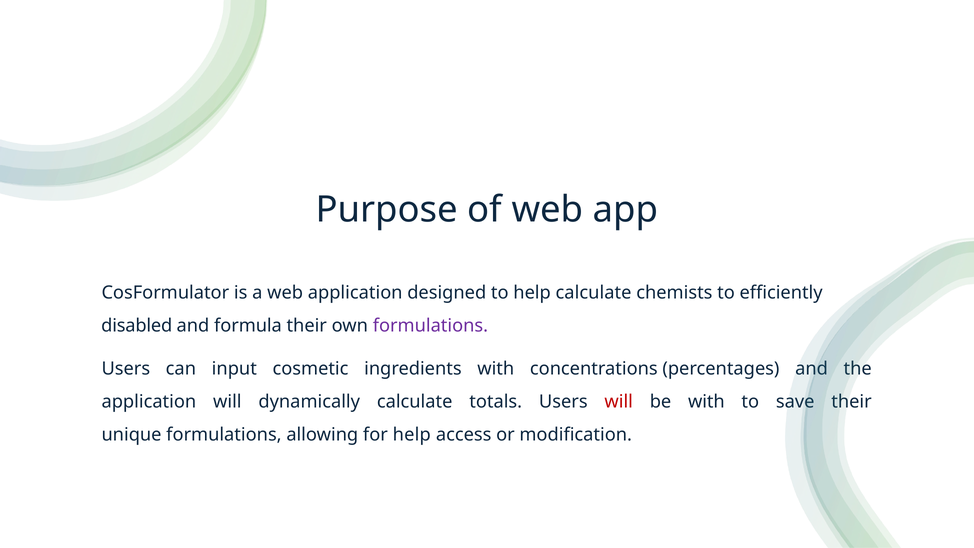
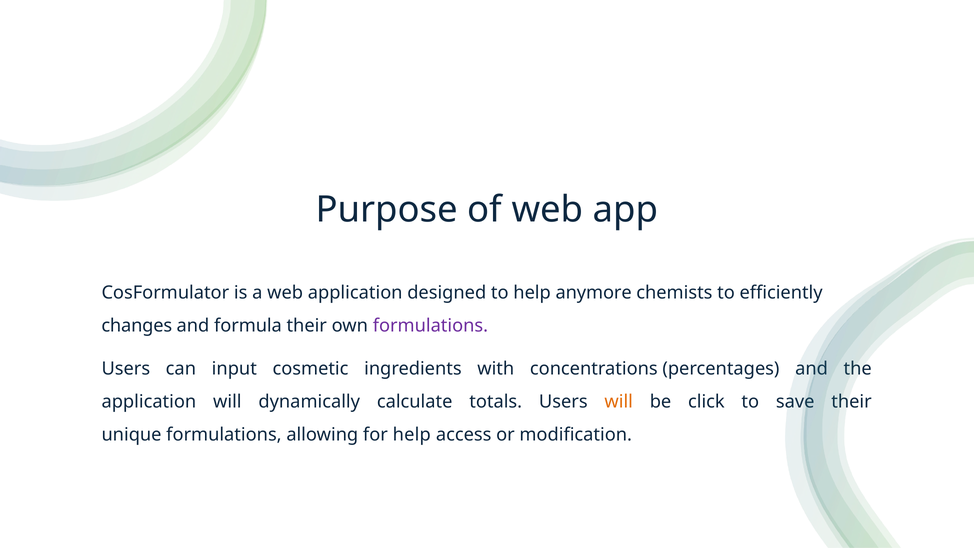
help calculate: calculate -> anymore
disabled: disabled -> changes
will at (619, 402) colour: red -> orange
be with: with -> click
